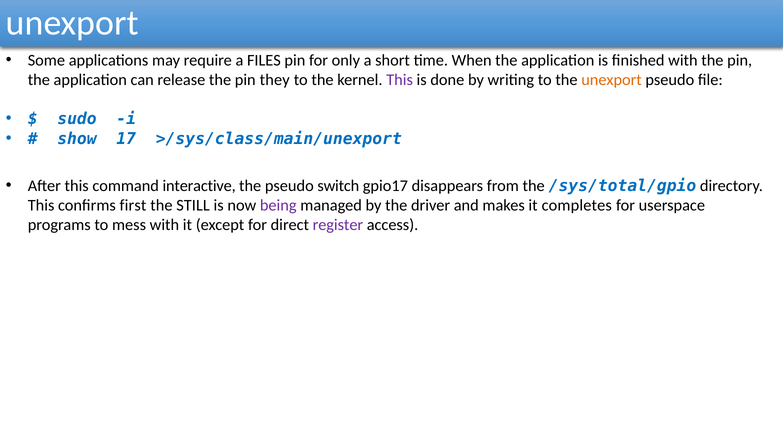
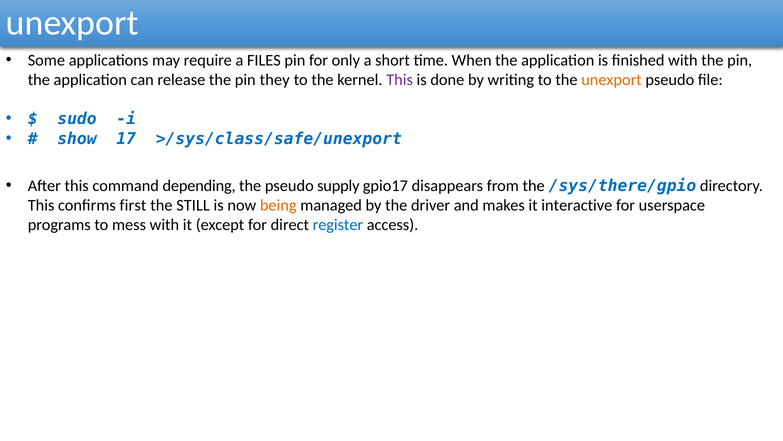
>/sys/class/main/unexport: >/sys/class/main/unexport -> >/sys/class/safe/unexport
interactive: interactive -> depending
switch: switch -> supply
/sys/total/gpio: /sys/total/gpio -> /sys/there/gpio
being colour: purple -> orange
completes: completes -> interactive
register colour: purple -> blue
